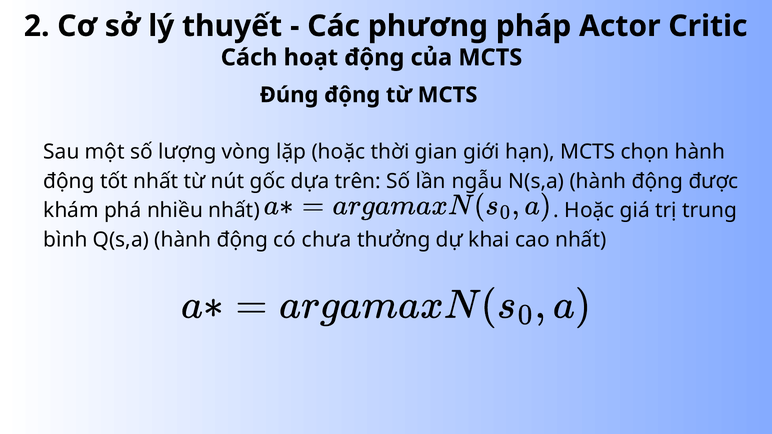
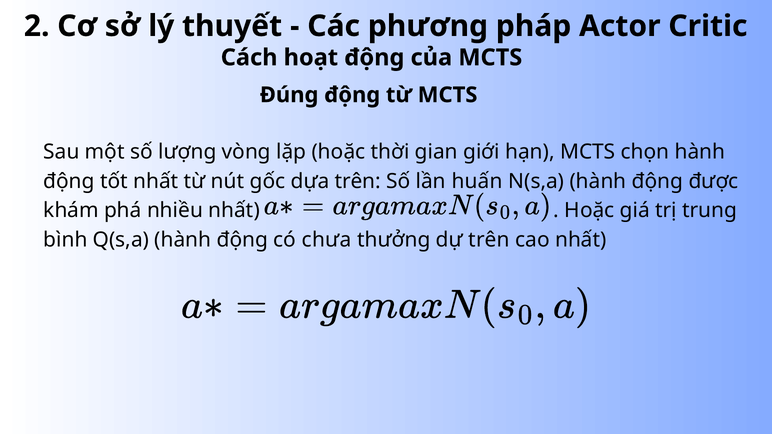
ngẫu: ngẫu -> huấn
dự khai: khai -> trên
